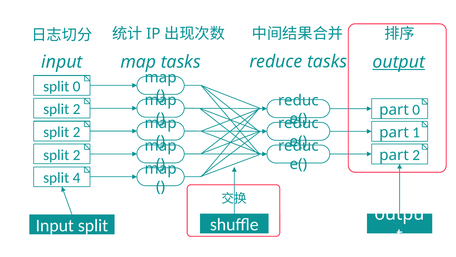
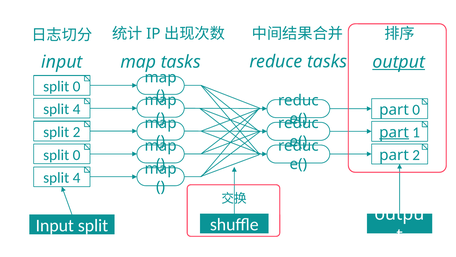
2 at (77, 109): 2 -> 4
part at (394, 132) underline: none -> present
2 at (77, 155): 2 -> 0
